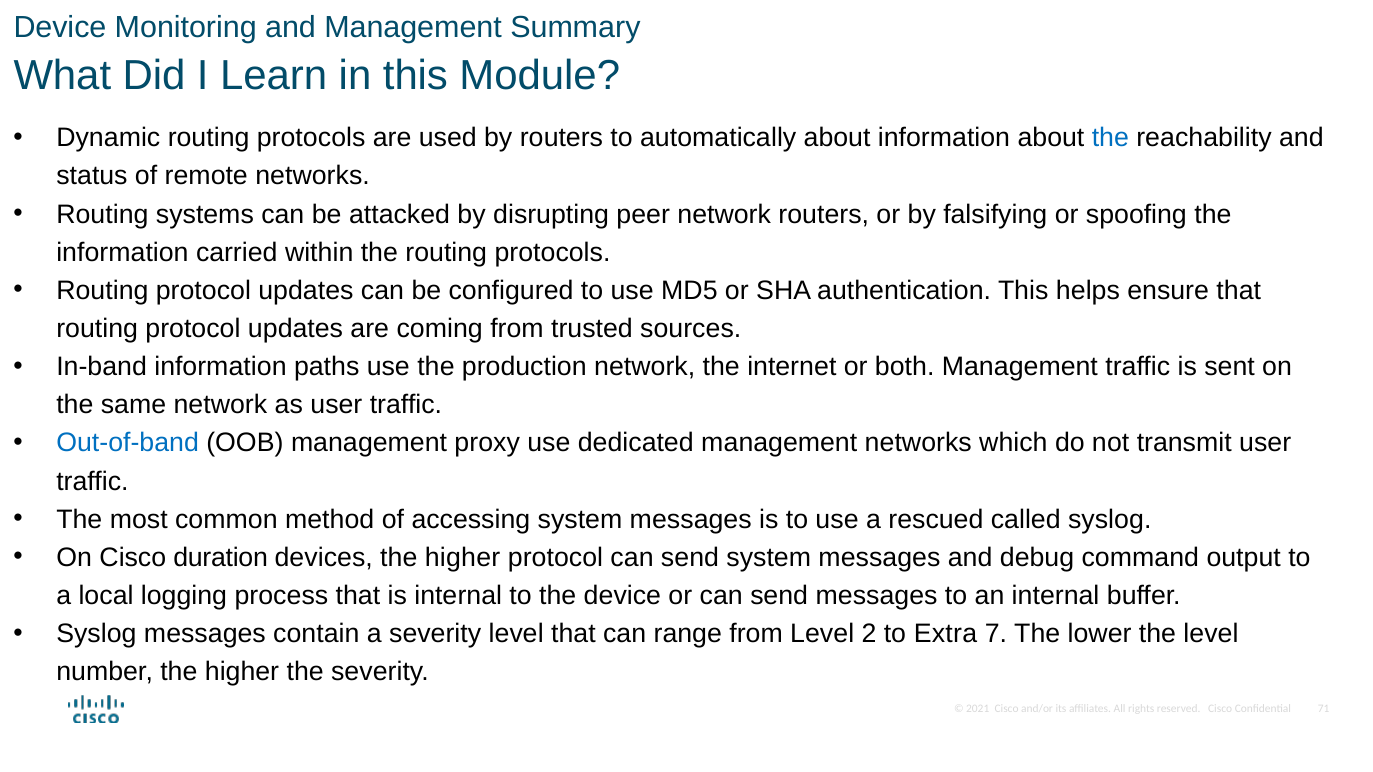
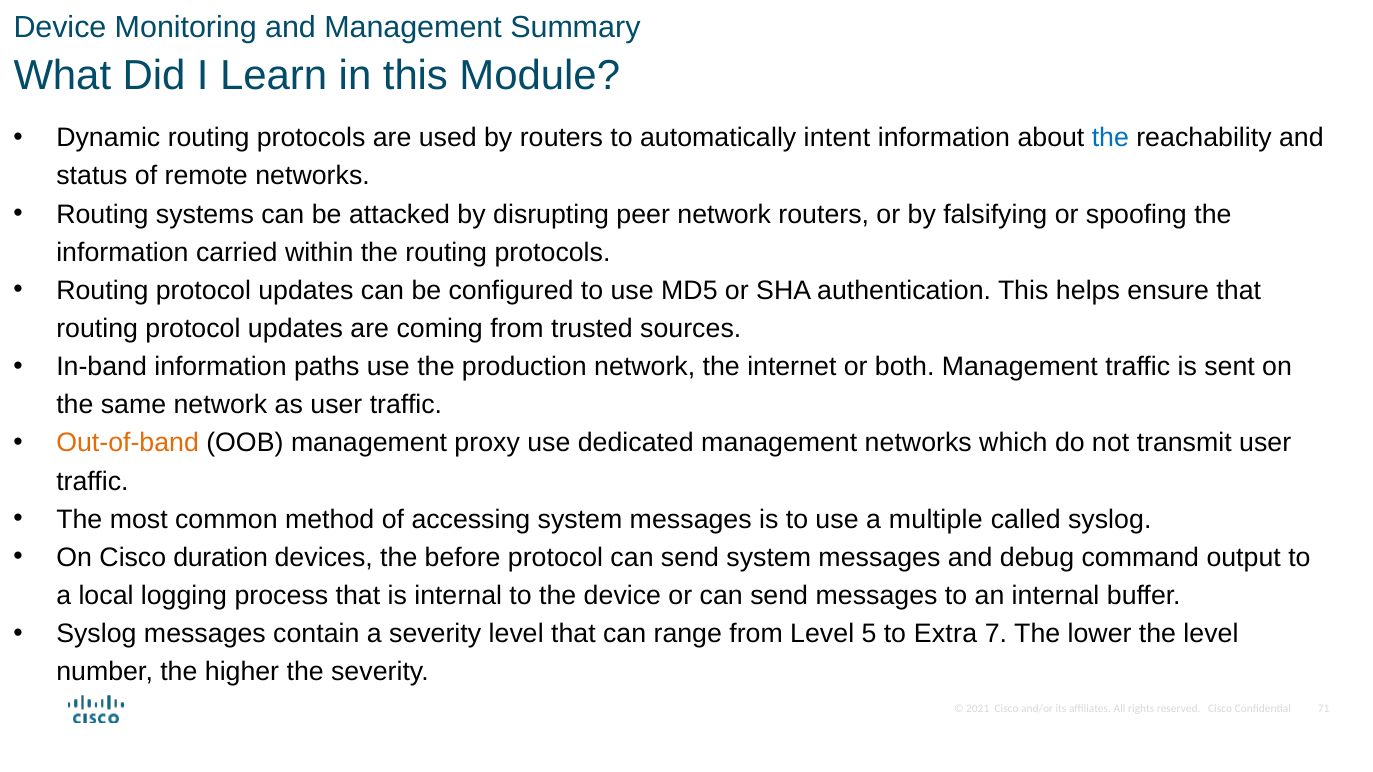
automatically about: about -> intent
Out-of-band colour: blue -> orange
rescued: rescued -> multiple
devices the higher: higher -> before
2: 2 -> 5
